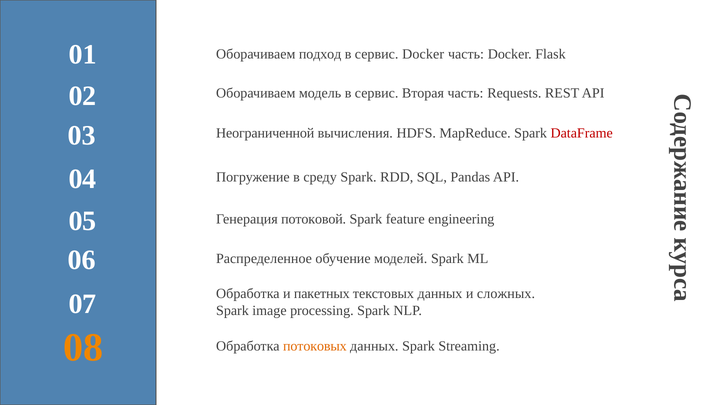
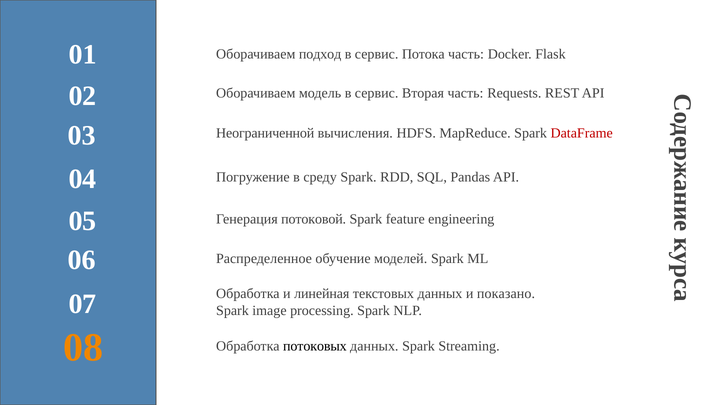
сервис Docker: Docker -> Потока
пакетных: пакетных -> линейная
сложных: сложных -> показано
потоковых colour: orange -> black
